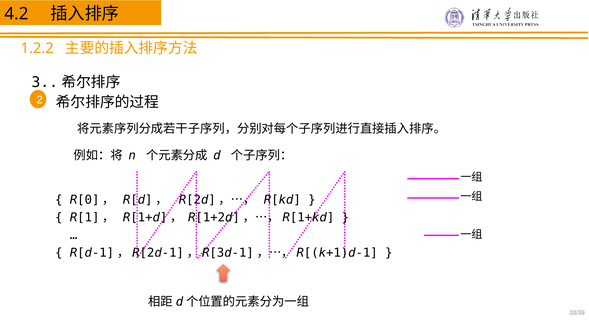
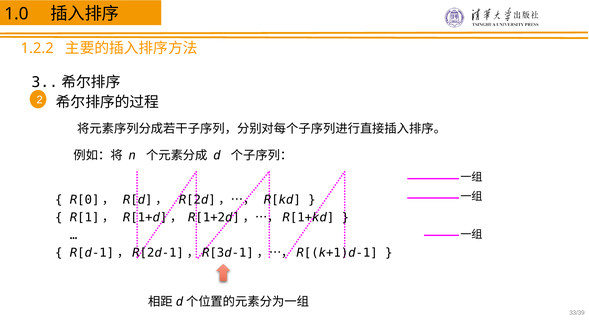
4.2: 4.2 -> 1.0
